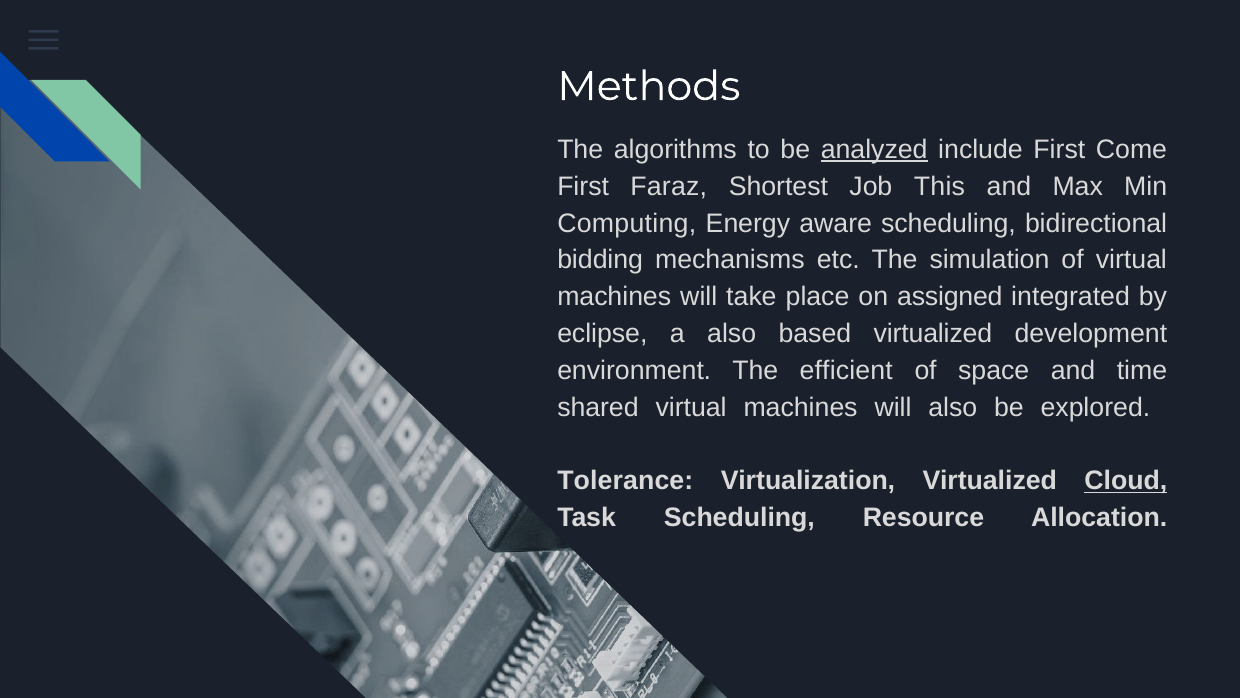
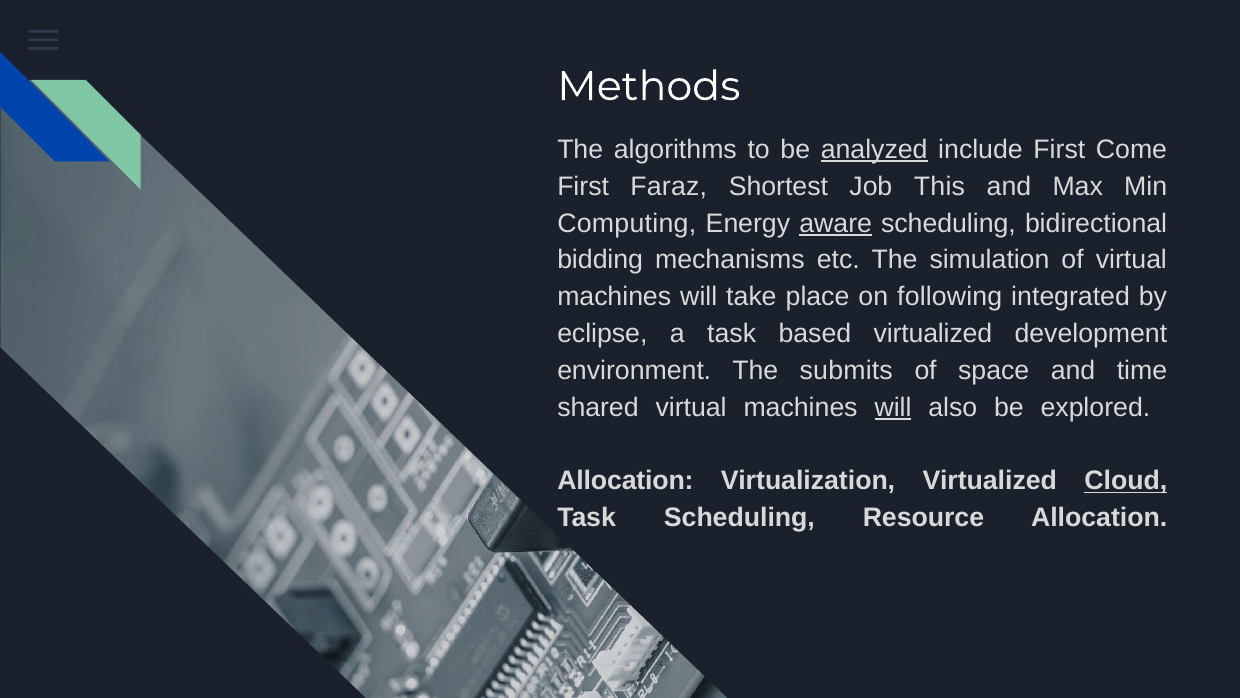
aware underline: none -> present
assigned: assigned -> following
a also: also -> task
efficient: efficient -> submits
will at (893, 407) underline: none -> present
Tolerance at (625, 481): Tolerance -> Allocation
